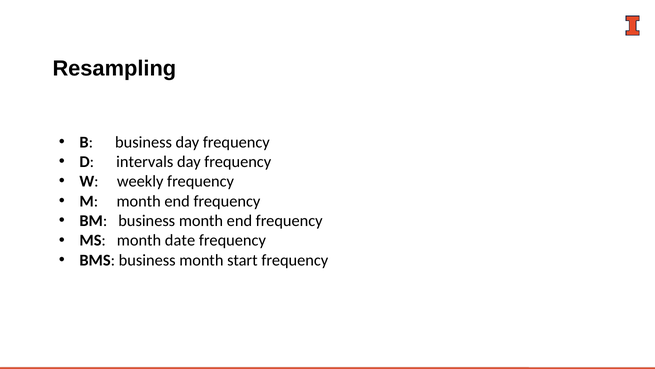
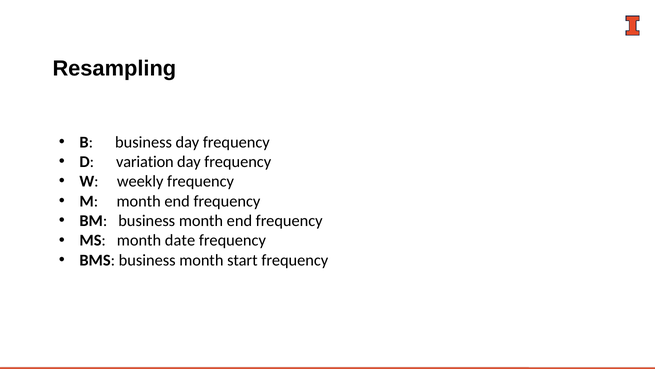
intervals: intervals -> variation
